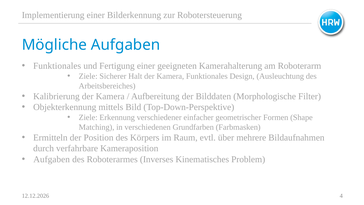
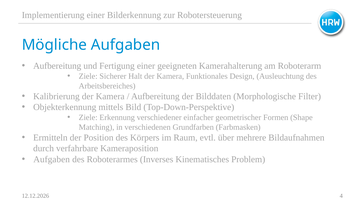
Funktionales at (57, 66): Funktionales -> Aufbereitung
